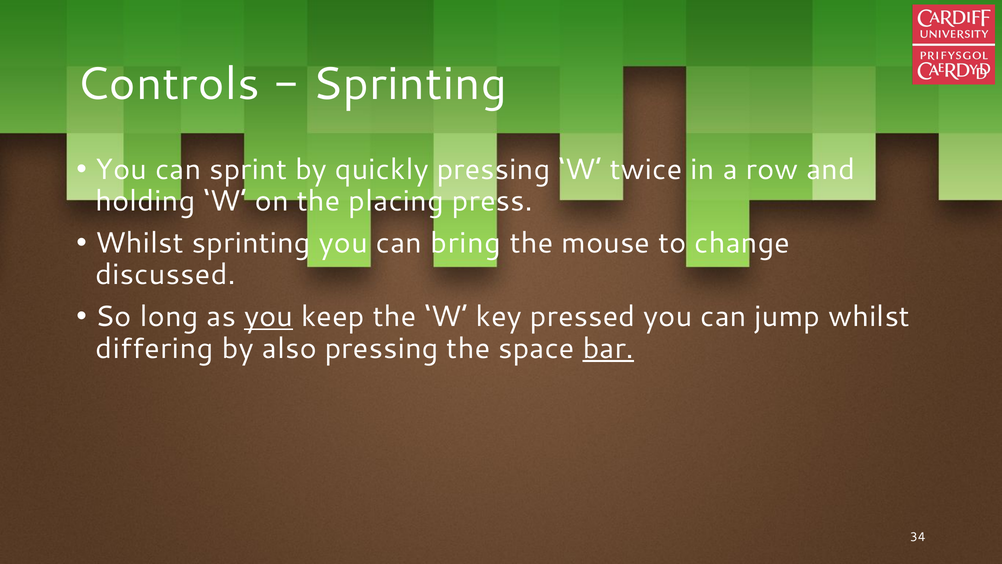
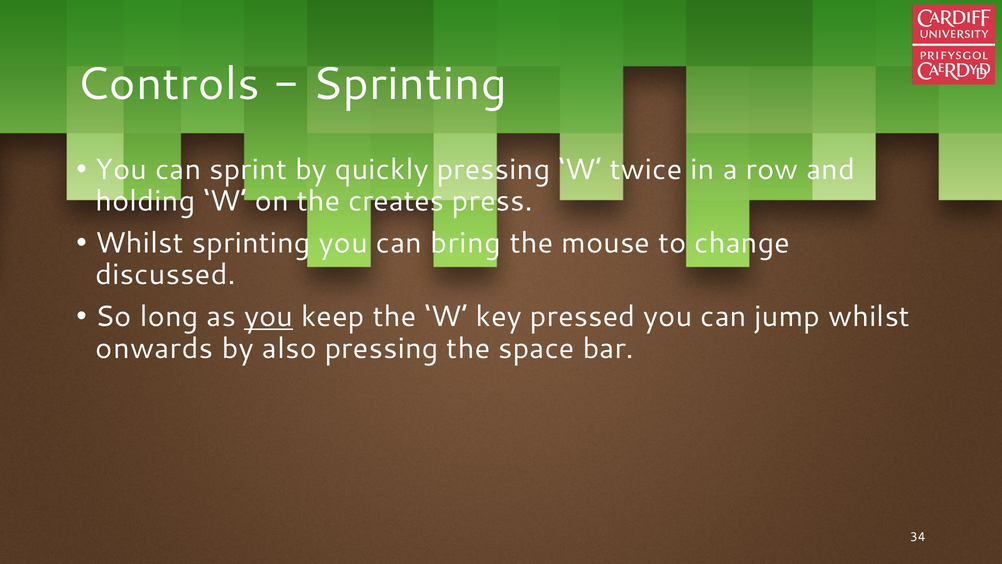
placing: placing -> creates
differing: differing -> onwards
bar underline: present -> none
